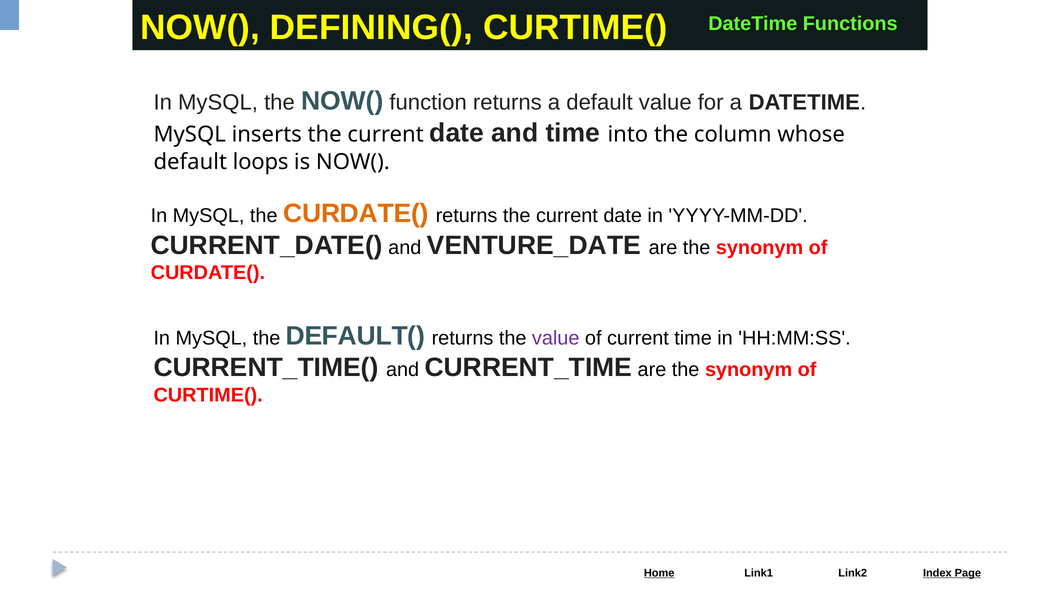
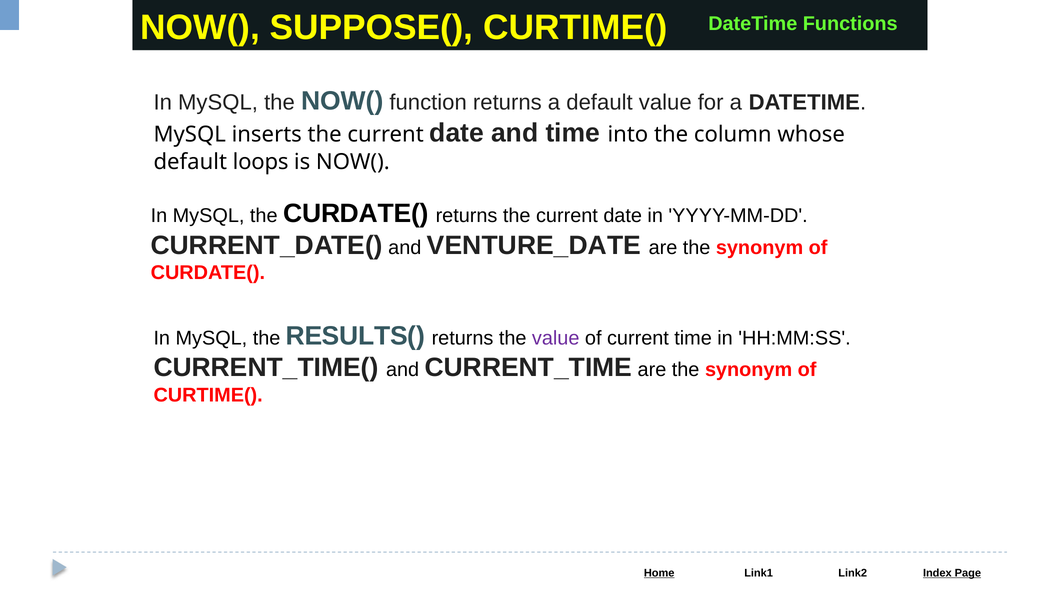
DEFINING(: DEFINING( -> SUPPOSE(
CURDATE( at (356, 214) colour: orange -> black
DEFAULT(: DEFAULT( -> RESULTS(
